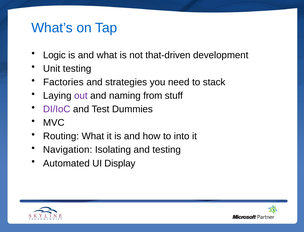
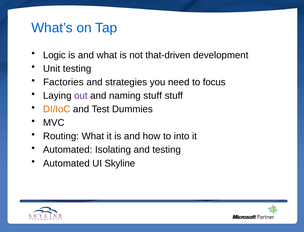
stack: stack -> focus
naming from: from -> stuff
DI/IoC colour: purple -> orange
Navigation at (68, 150): Navigation -> Automated
Display: Display -> Skyline
